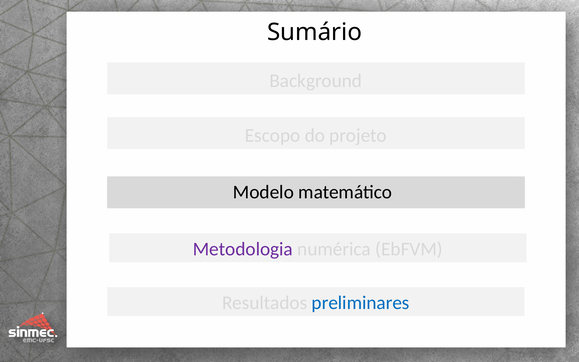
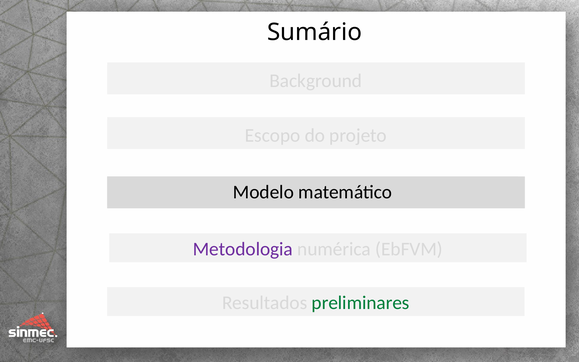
preliminares colour: blue -> green
